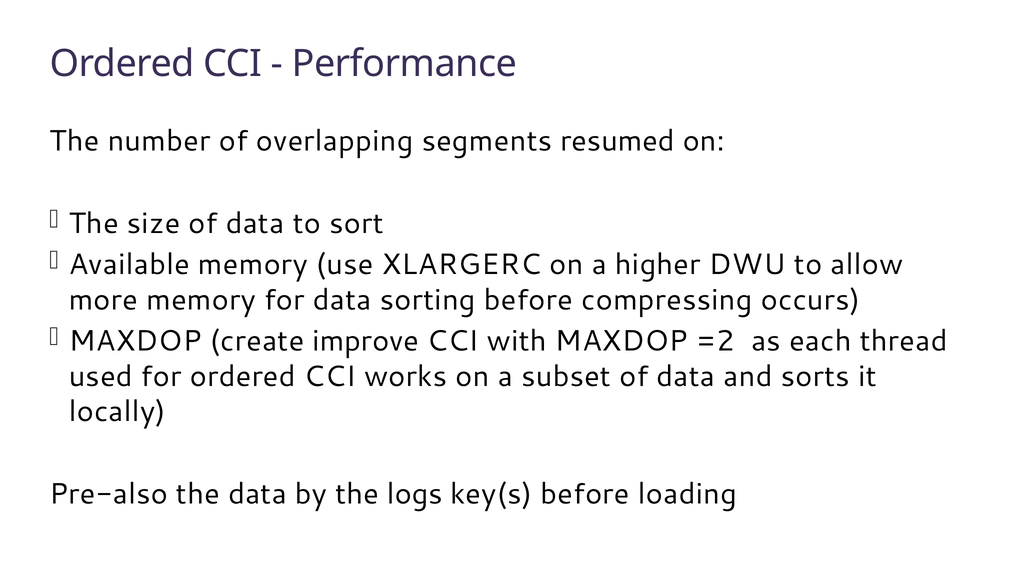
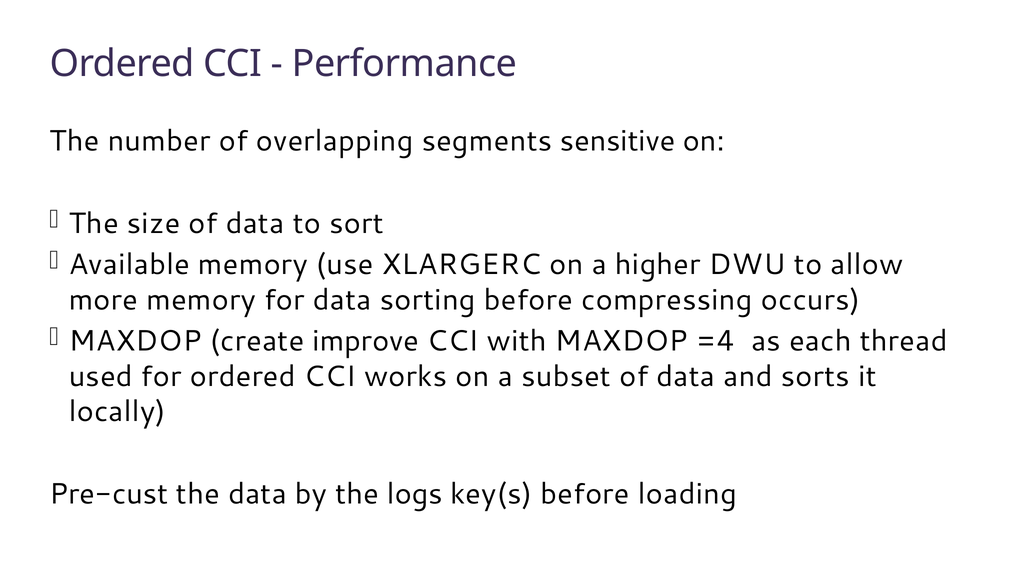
resumed: resumed -> sensitive
=2: =2 -> =4
Pre-also: Pre-also -> Pre-cust
